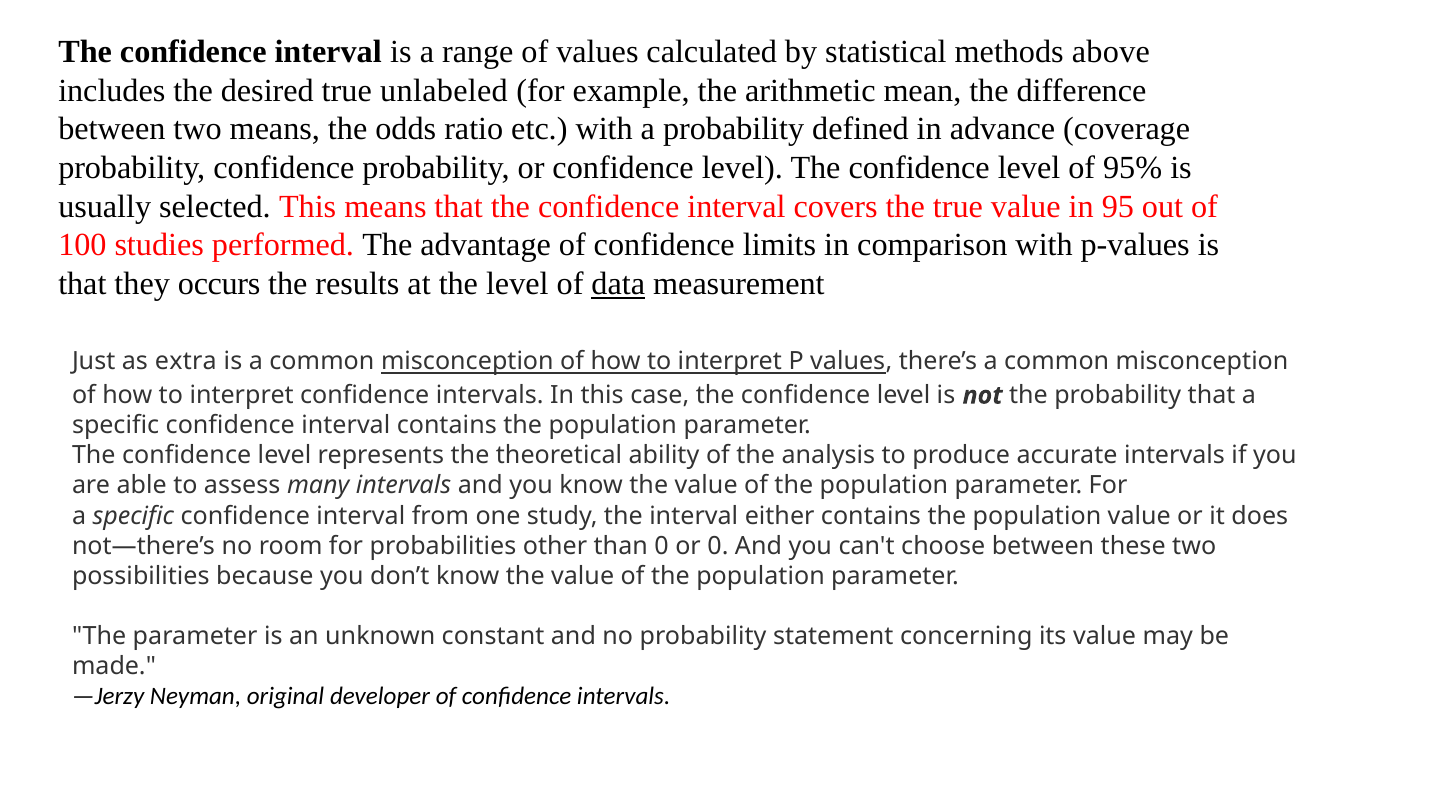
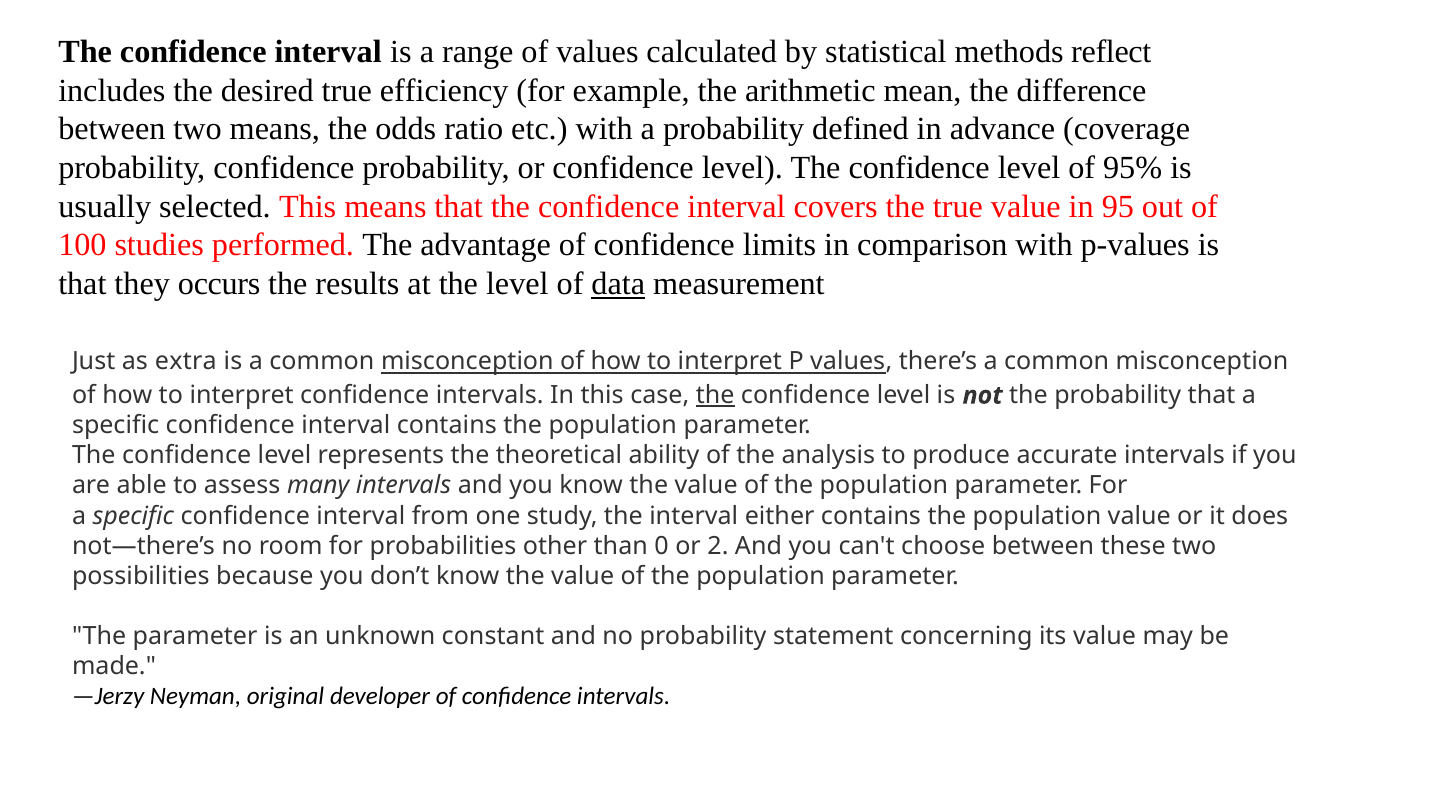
above: above -> reflect
unlabeled: unlabeled -> efficiency
the at (715, 395) underline: none -> present
or 0: 0 -> 2
